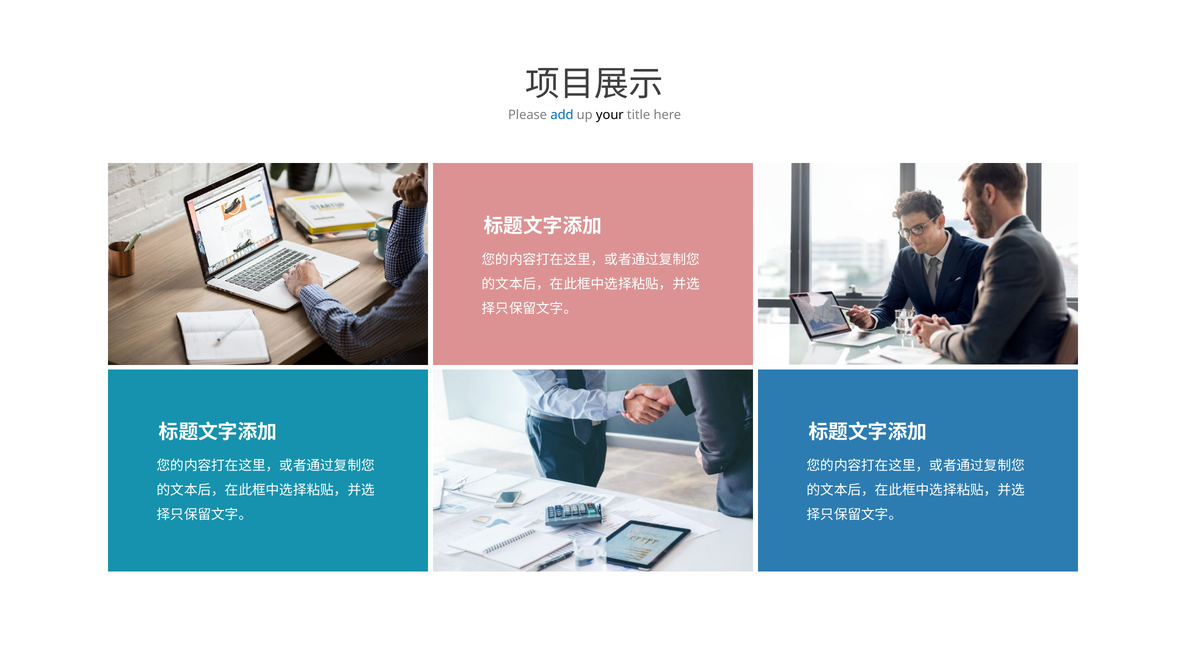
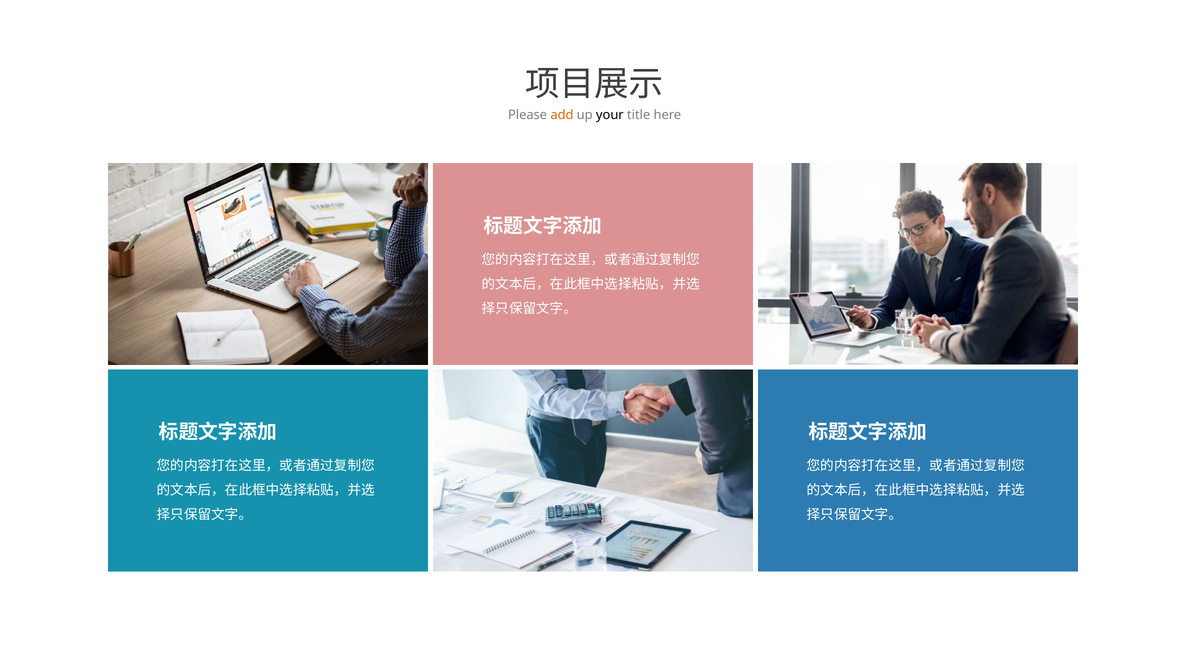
add colour: blue -> orange
